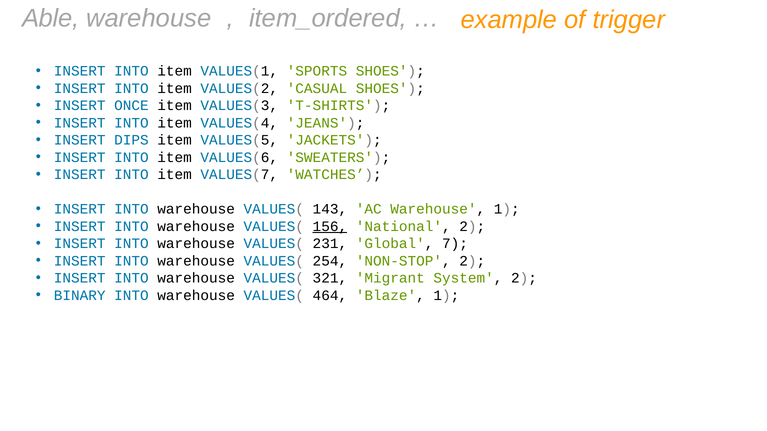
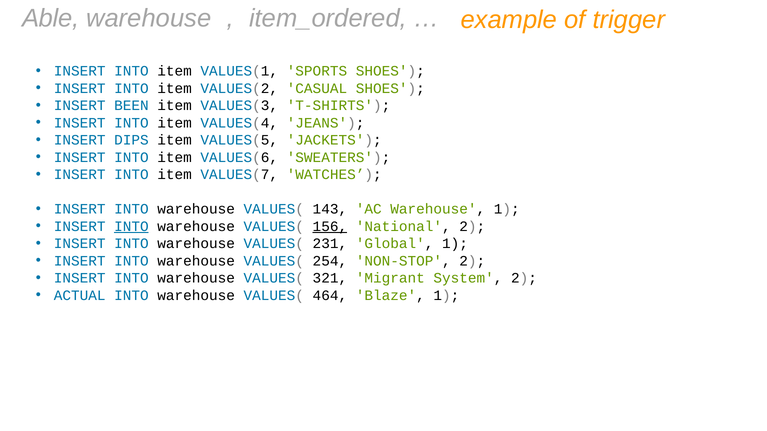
ONCE: ONCE -> BEEN
INTO at (131, 227) underline: none -> present
Global 7: 7 -> 1
BINARY: BINARY -> ACTUAL
